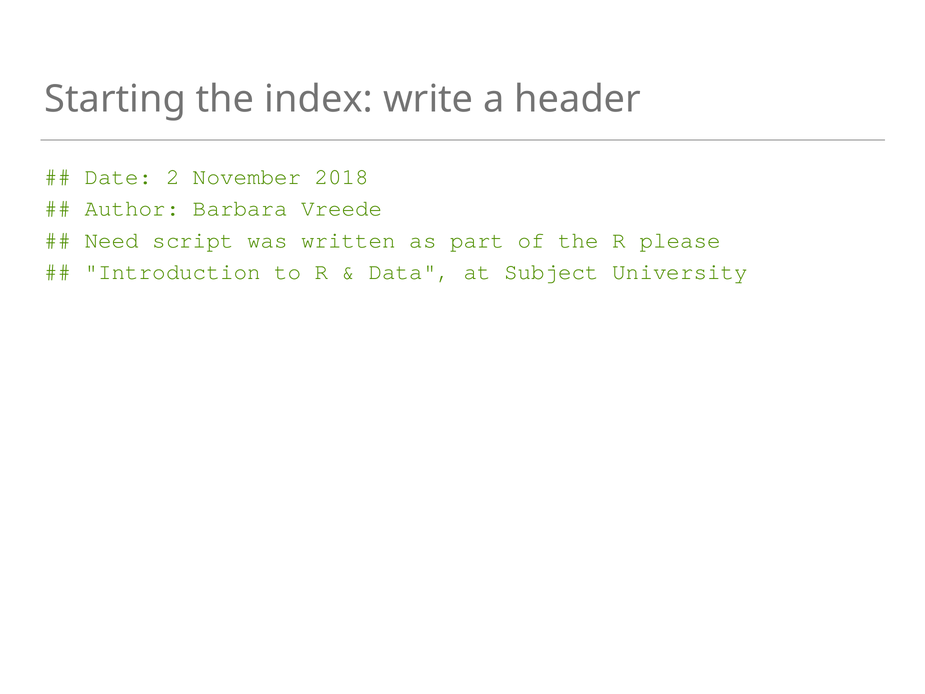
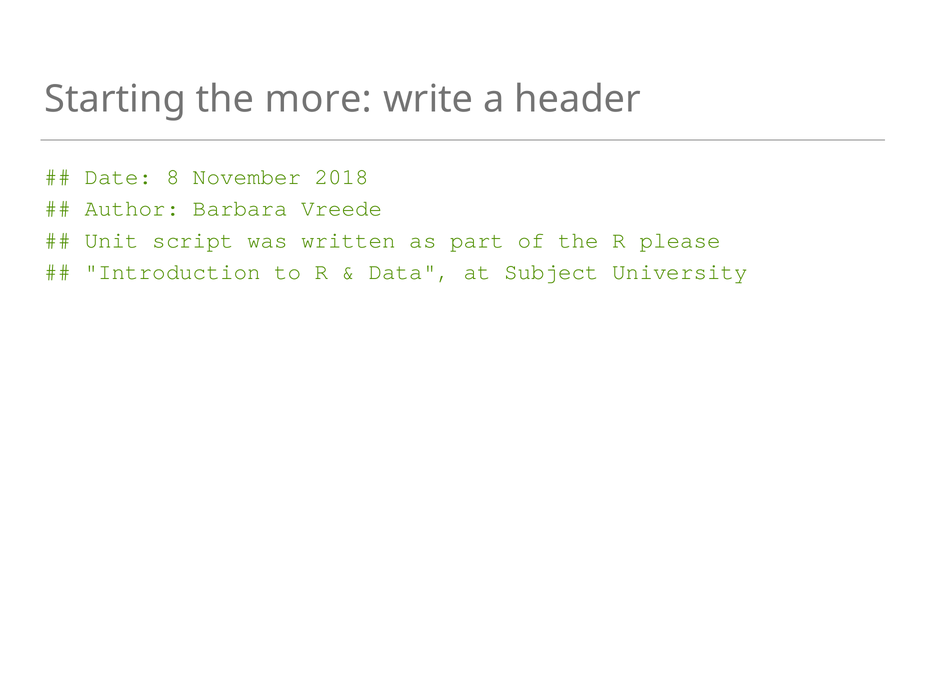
index: index -> more
2: 2 -> 8
Need: Need -> Unit
